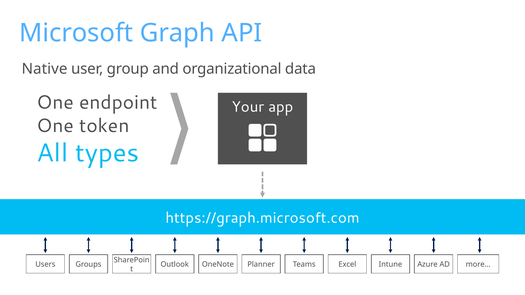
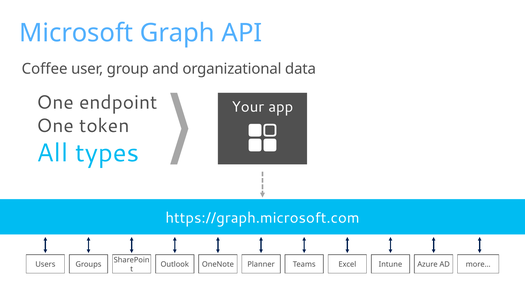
Native: Native -> Coffee
